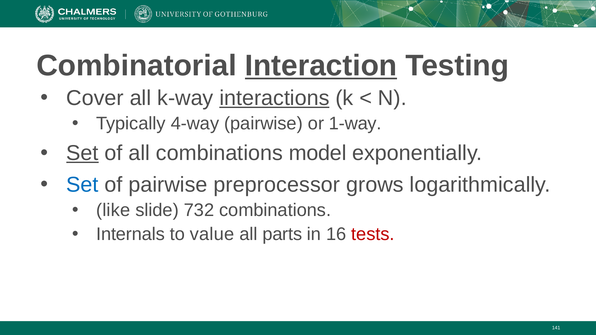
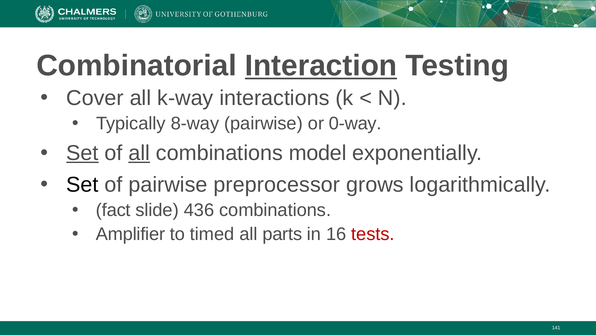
interactions underline: present -> none
4-way: 4-way -> 8-way
1-way: 1-way -> 0-way
all at (139, 153) underline: none -> present
Set at (82, 185) colour: blue -> black
like: like -> fact
732: 732 -> 436
Internals: Internals -> Amplifier
value: value -> timed
